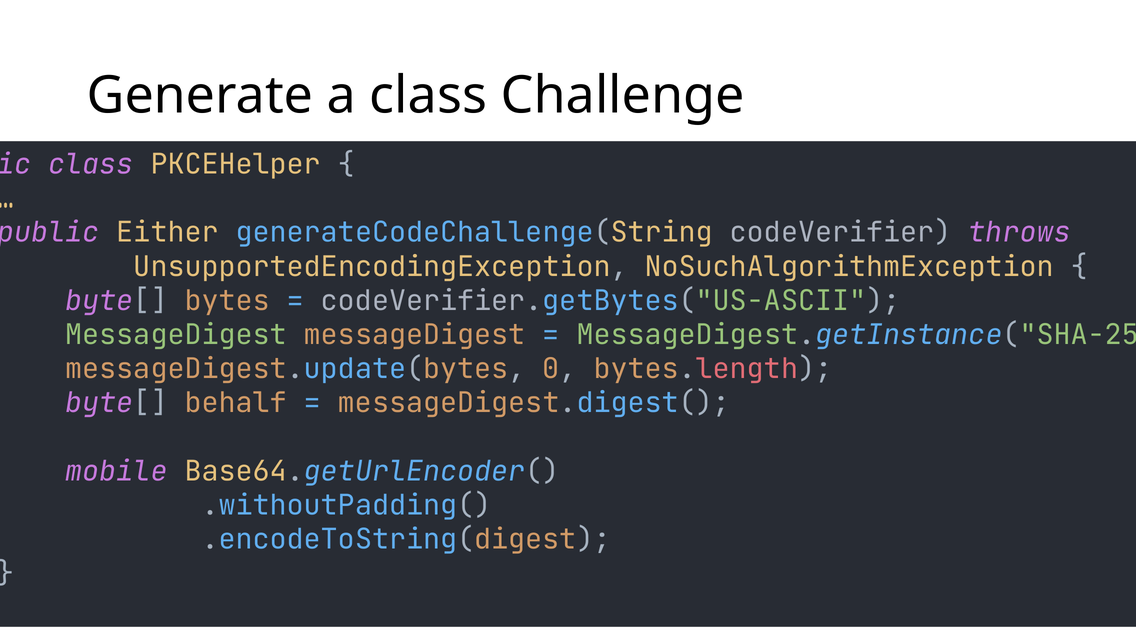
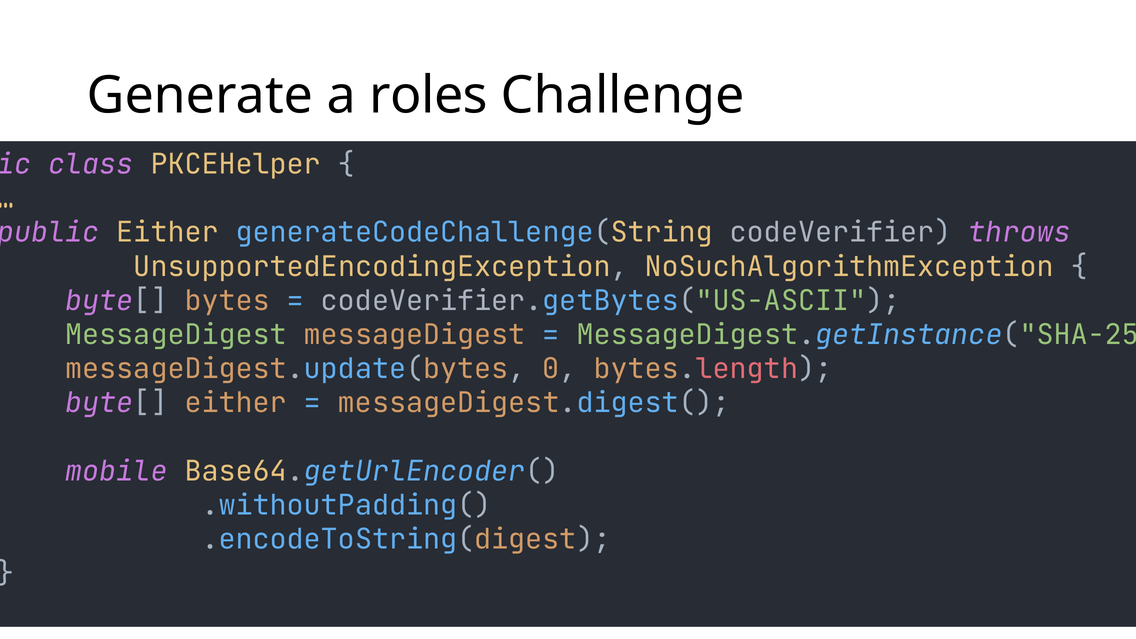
a class: class -> roles
behalf at (236, 403): behalf -> either
